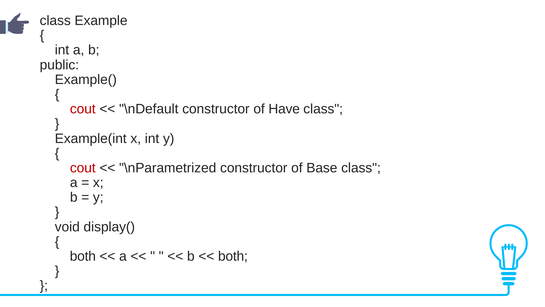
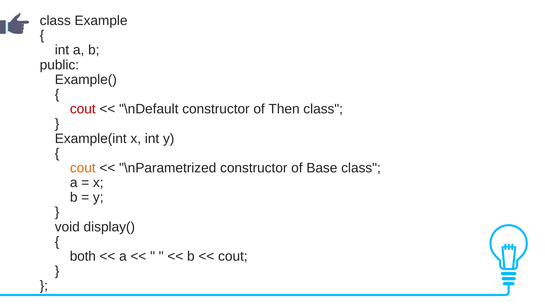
Have: Have -> Then
cout at (83, 168) colour: red -> orange
both at (233, 256): both -> cout
